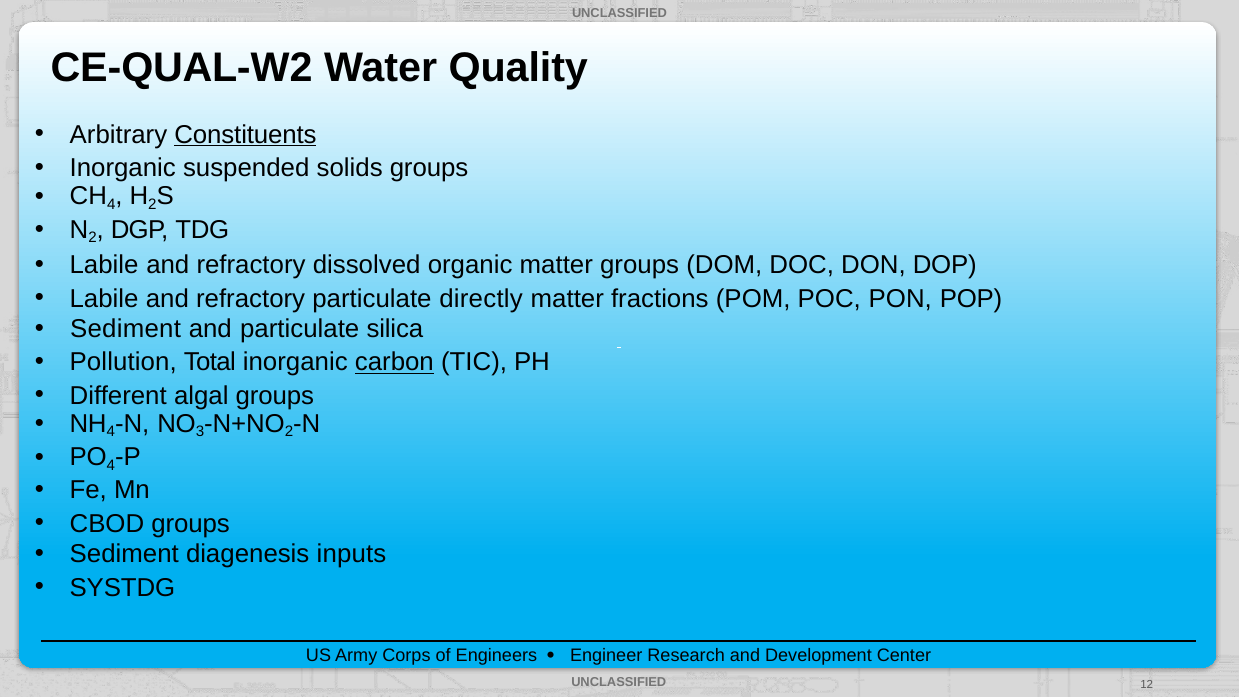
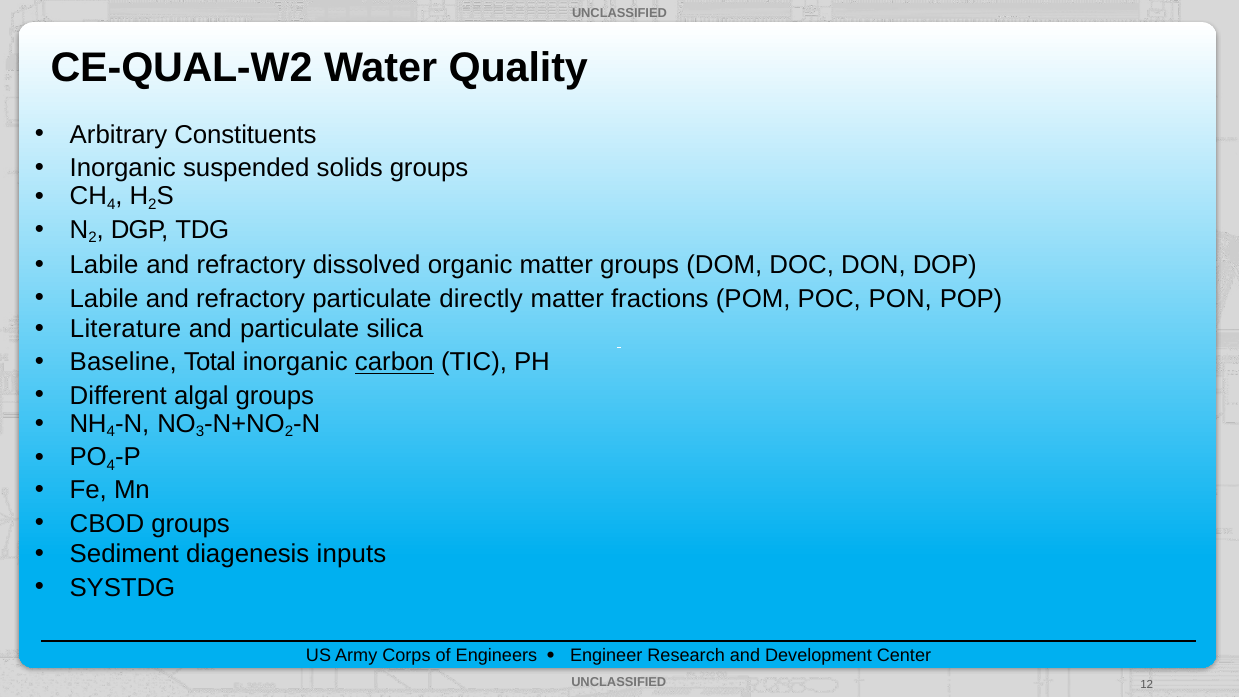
Constituents underline: present -> none
Sediment at (126, 329): Sediment -> Literature
Pollution: Pollution -> Baseline
